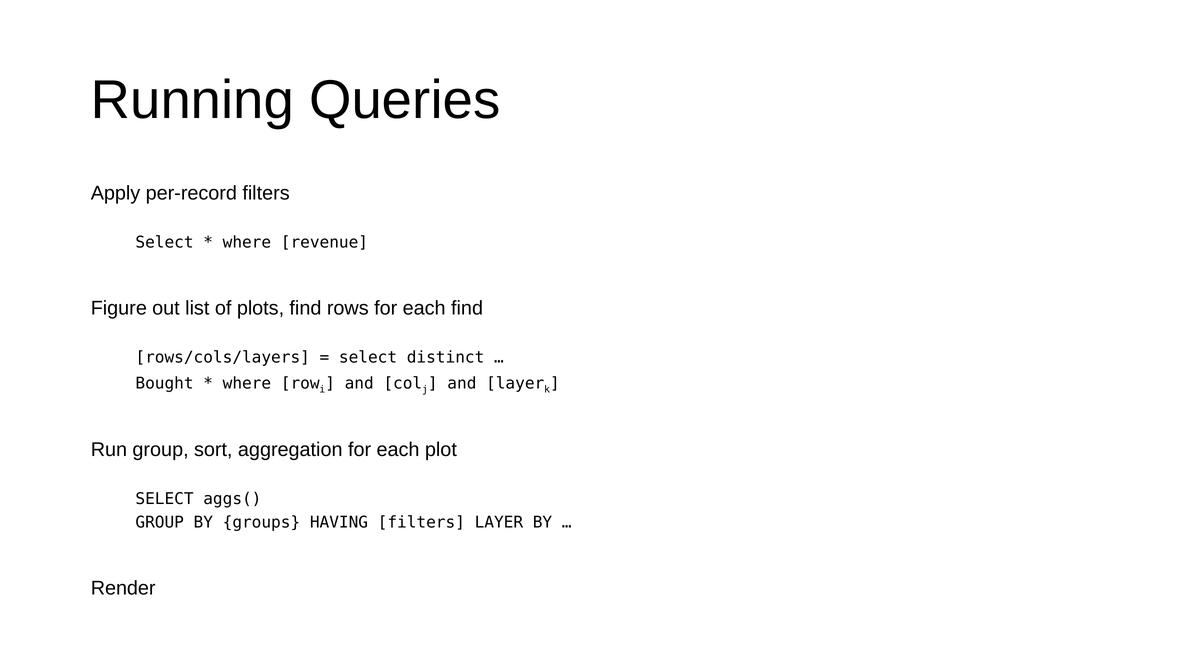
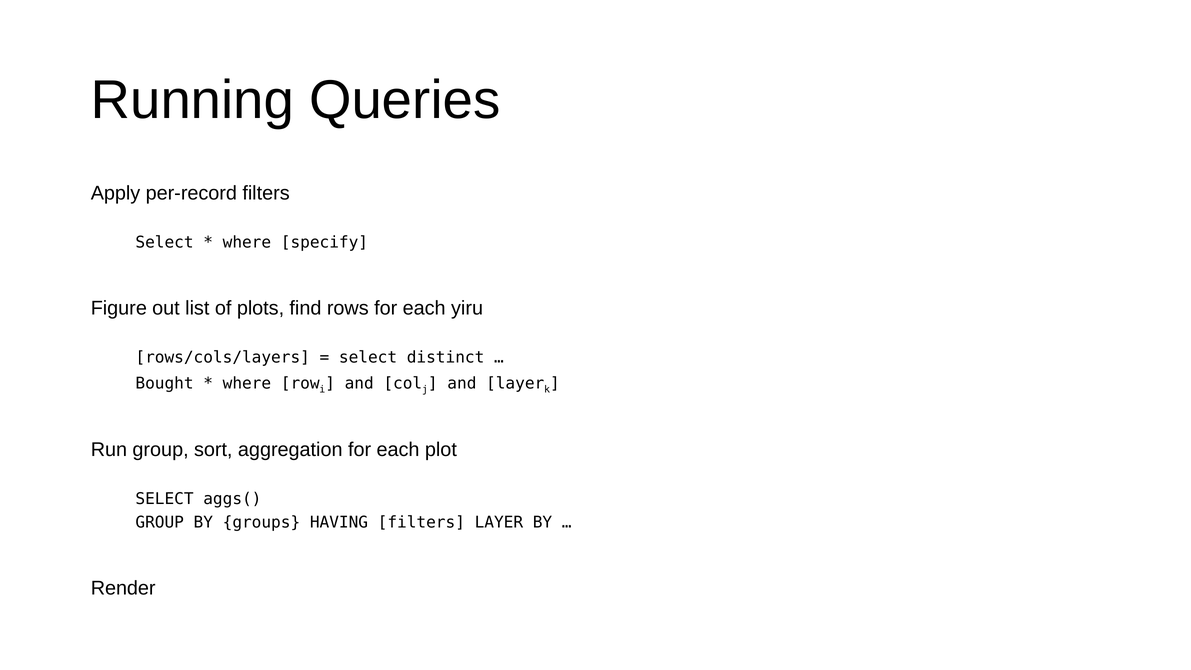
revenue: revenue -> specify
each find: find -> yiru
